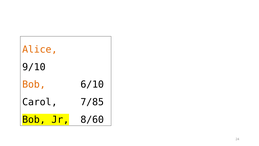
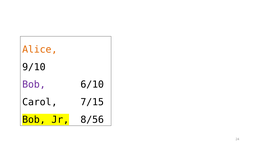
Bob at (34, 84) colour: orange -> purple
7/85: 7/85 -> 7/15
8/60: 8/60 -> 8/56
